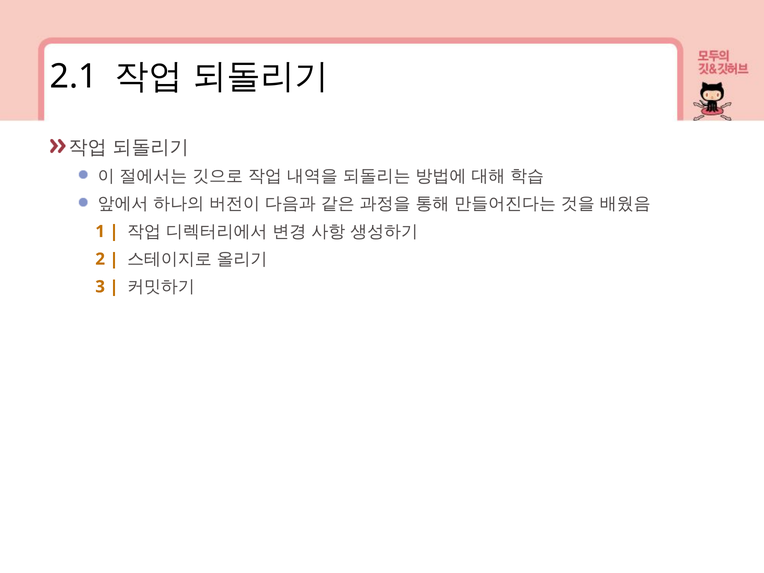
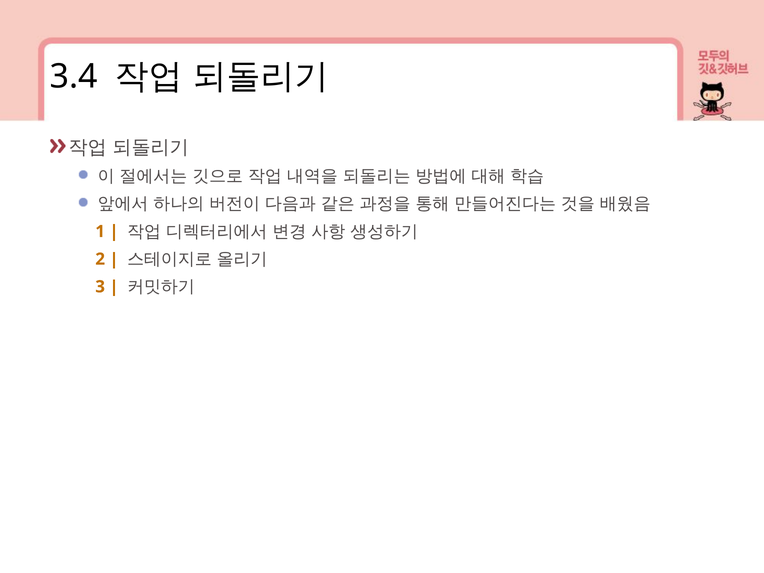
2.1: 2.1 -> 3.4
